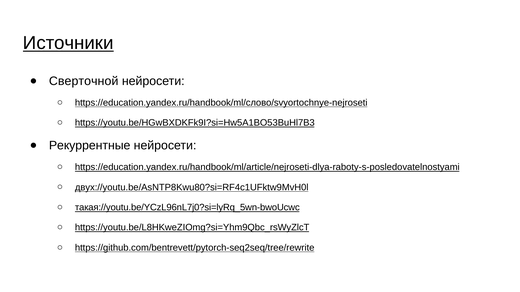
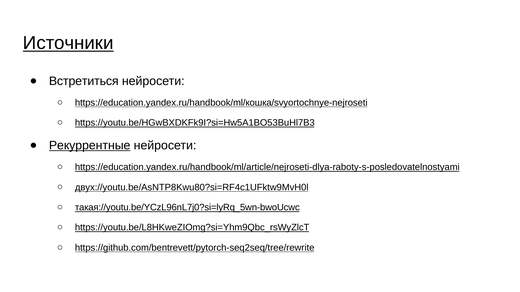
Сверточной: Сверточной -> Встретиться
https://education.yandex.ru/handbook/ml/слово/svyortochnye-nejroseti: https://education.yandex.ru/handbook/ml/слово/svyortochnye-nejroseti -> https://education.yandex.ru/handbook/ml/кошка/svyortochnye-nejroseti
Рекуррентные underline: none -> present
